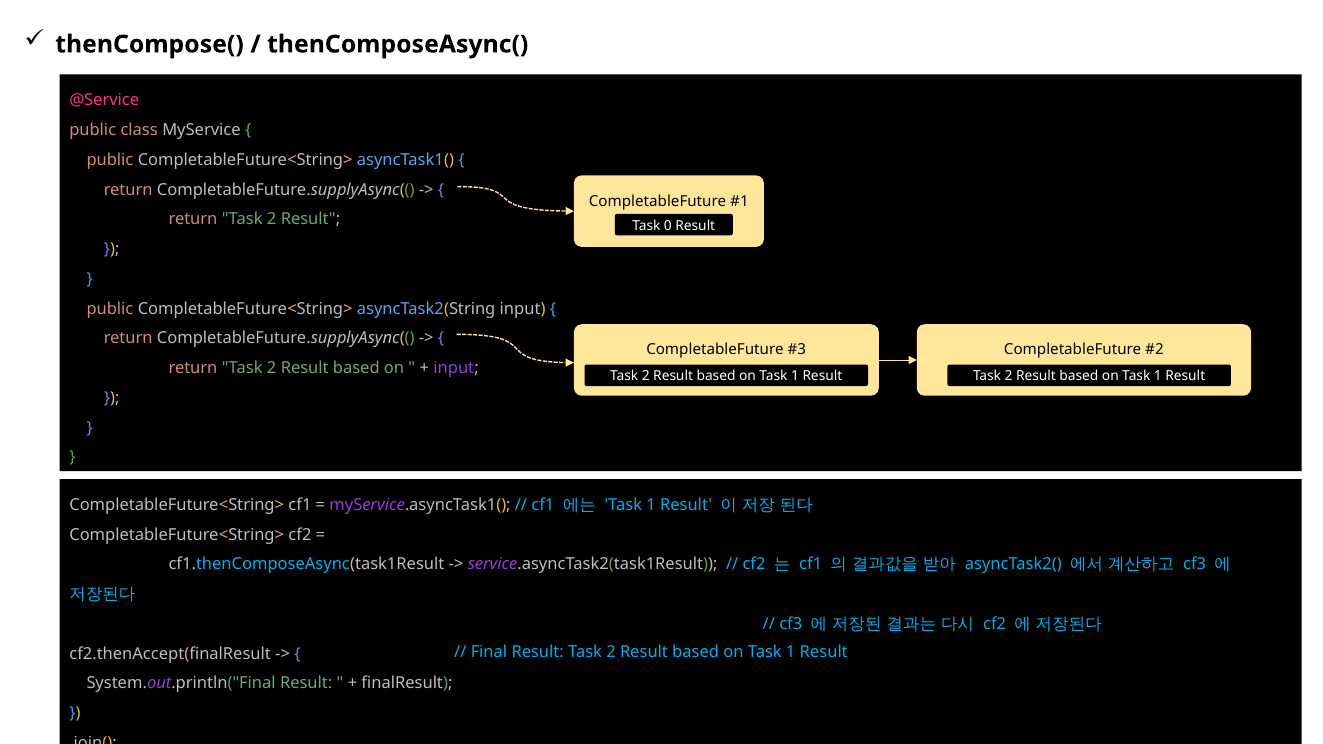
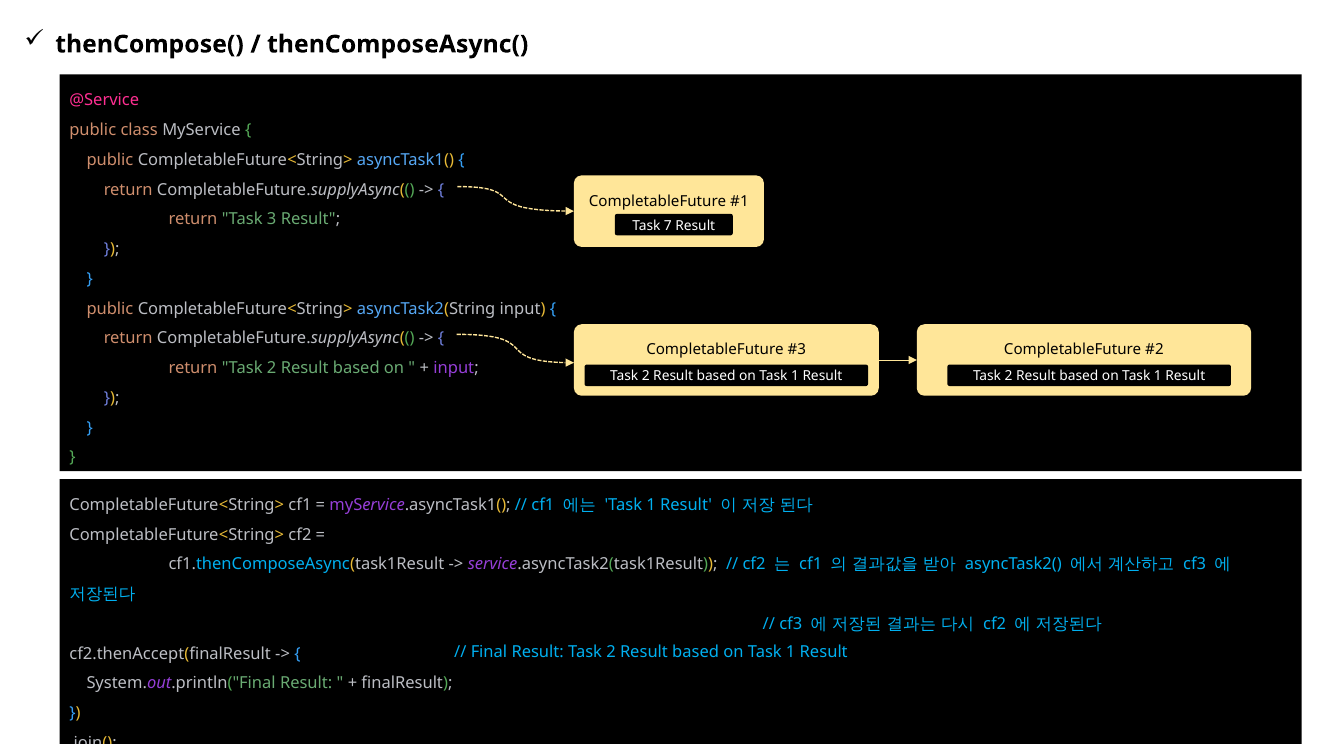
2 at (272, 219): 2 -> 3
0: 0 -> 7
